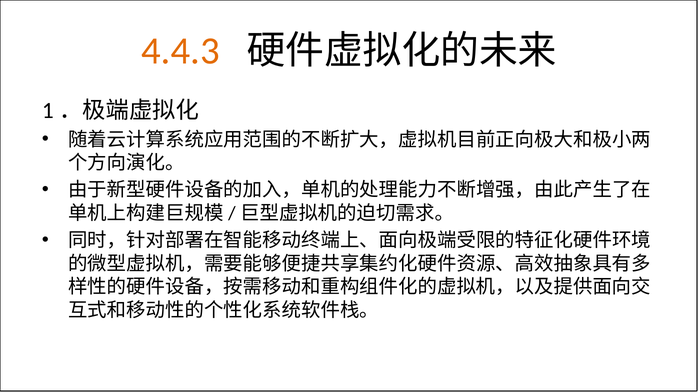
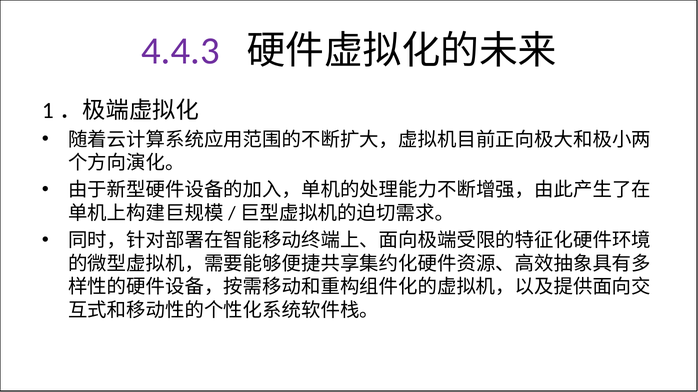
4.4.3 colour: orange -> purple
